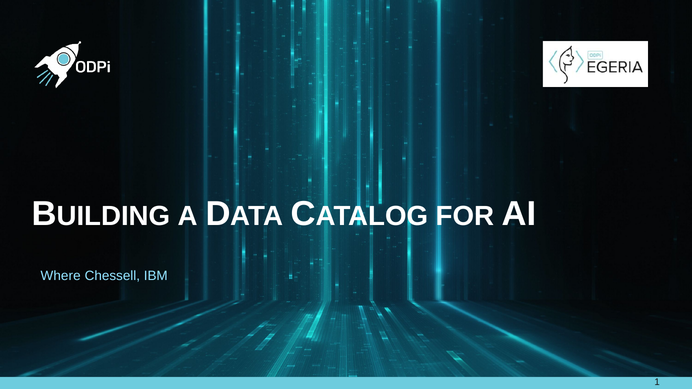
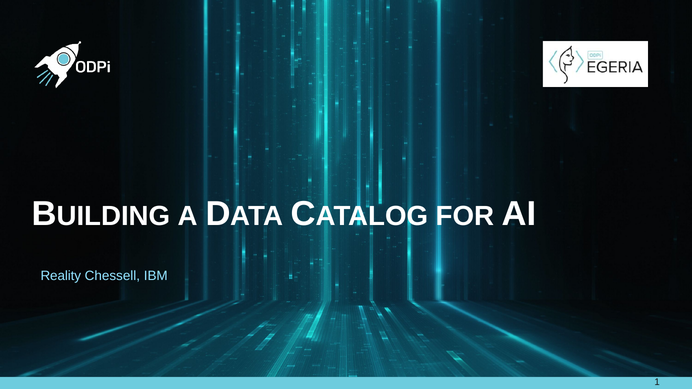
Where: Where -> Reality
